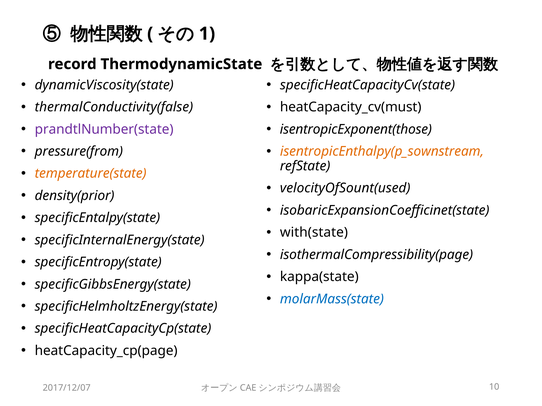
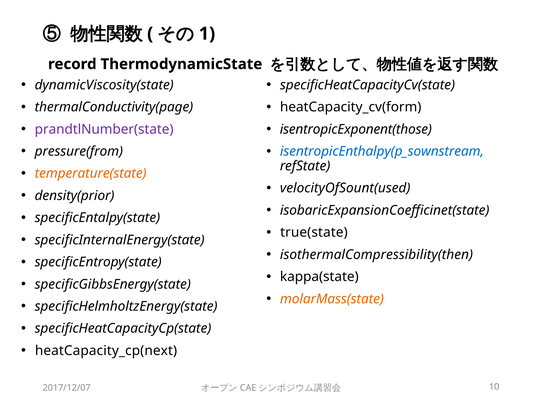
thermalConductivity(false: thermalConductivity(false -> thermalConductivity(page
heatCapacity_cv(must: heatCapacity_cv(must -> heatCapacity_cv(form
isentropicEnthalpy(p_sownstream colour: orange -> blue
with(state: with(state -> true(state
isothermalCompressibility(page: isothermalCompressibility(page -> isothermalCompressibility(then
molarMass(state colour: blue -> orange
heatCapacity_cp(page: heatCapacity_cp(page -> heatCapacity_cp(next
